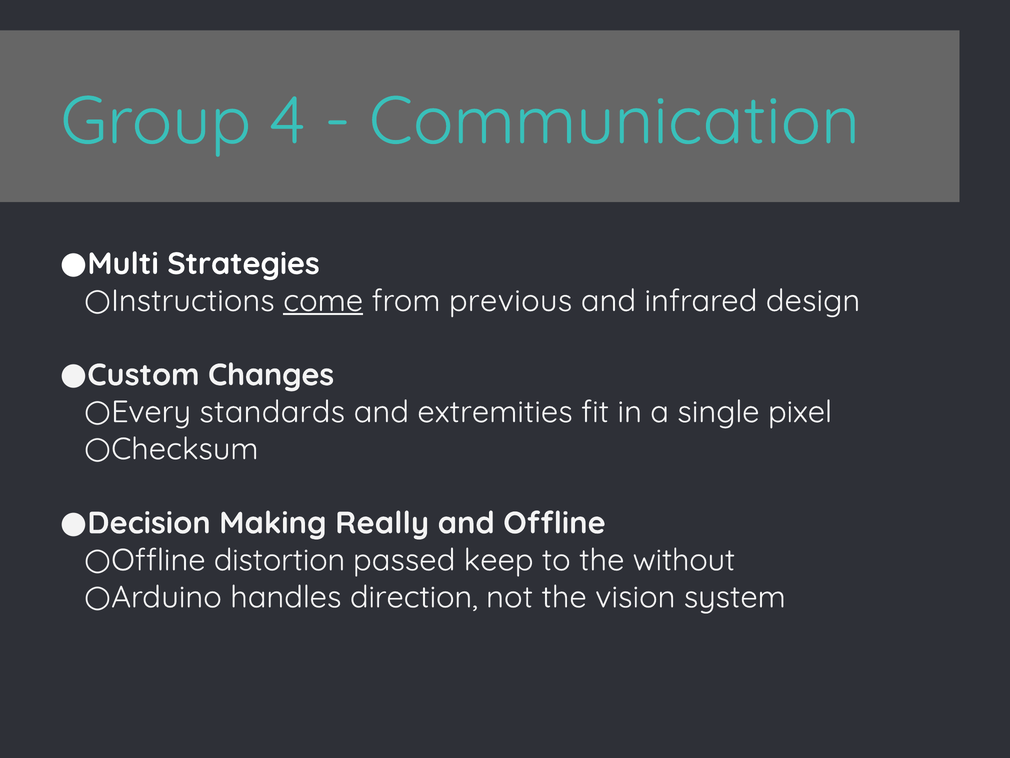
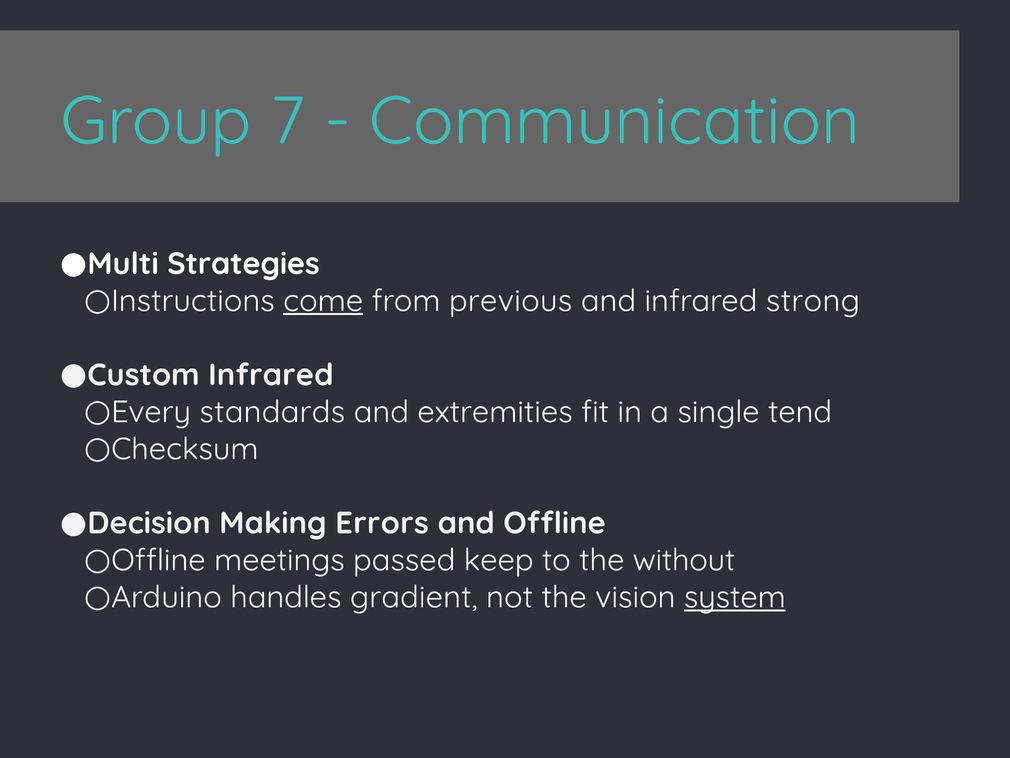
4: 4 -> 7
design: design -> strong
Changes at (271, 375): Changes -> Infrared
pixel: pixel -> tend
Really: Really -> Errors
distortion: distortion -> meetings
direction: direction -> gradient
system underline: none -> present
